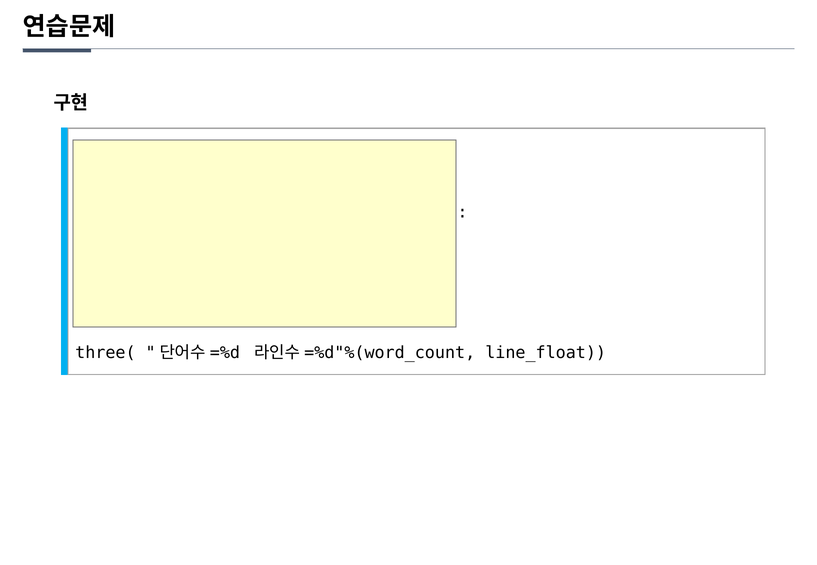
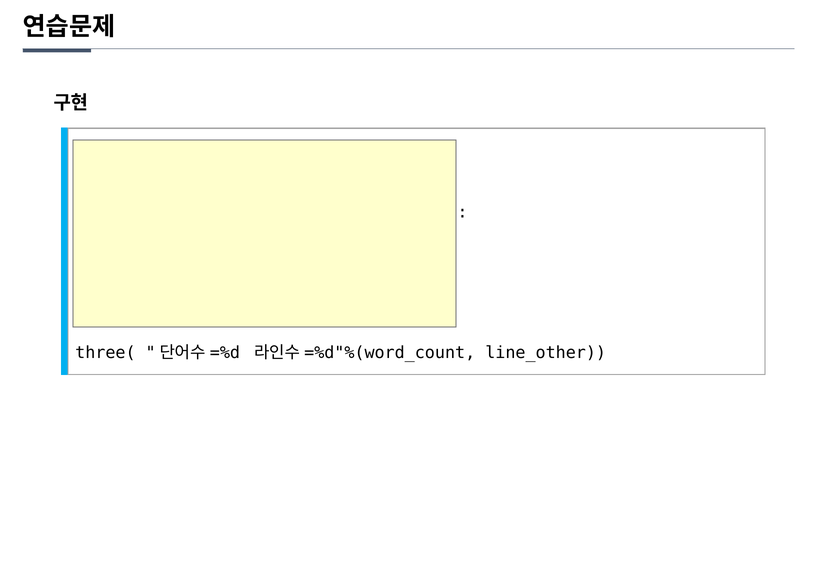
line_float: line_float -> line_other
